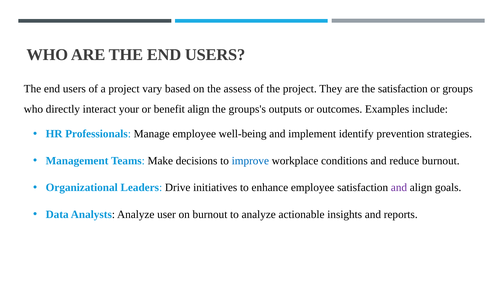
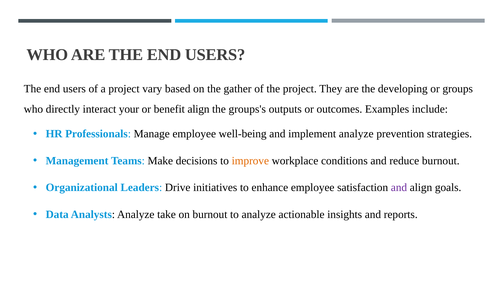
assess: assess -> gather
the satisfaction: satisfaction -> developing
implement identify: identify -> analyze
improve colour: blue -> orange
user: user -> take
